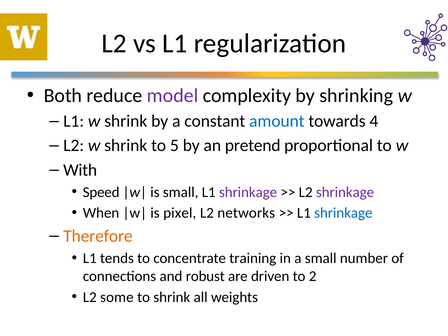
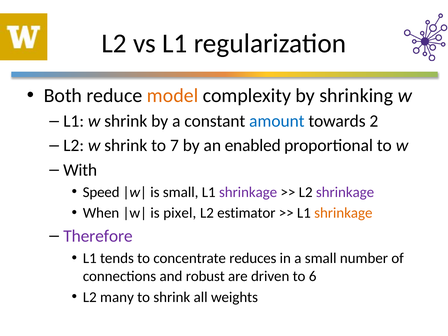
model colour: purple -> orange
4: 4 -> 2
5: 5 -> 7
pretend: pretend -> enabled
networks: networks -> estimator
shrinkage at (343, 213) colour: blue -> orange
Therefore colour: orange -> purple
training: training -> reduces
2: 2 -> 6
some: some -> many
